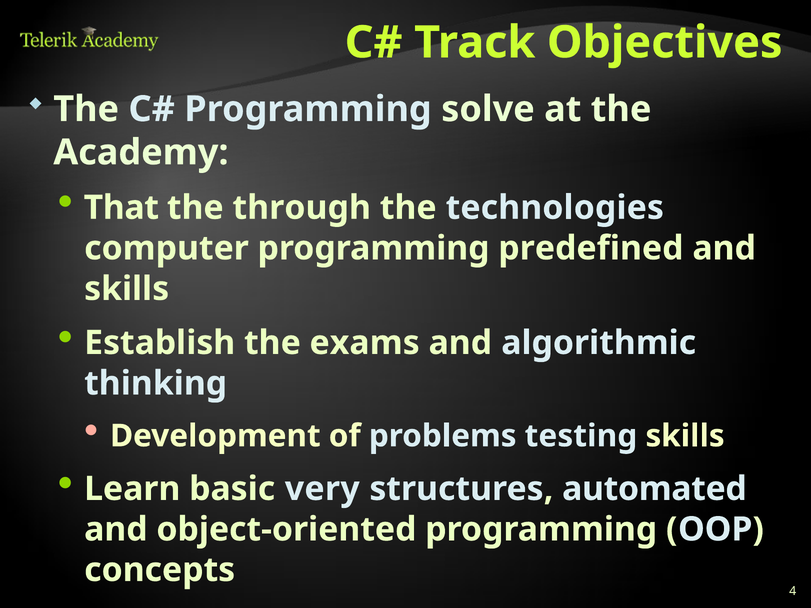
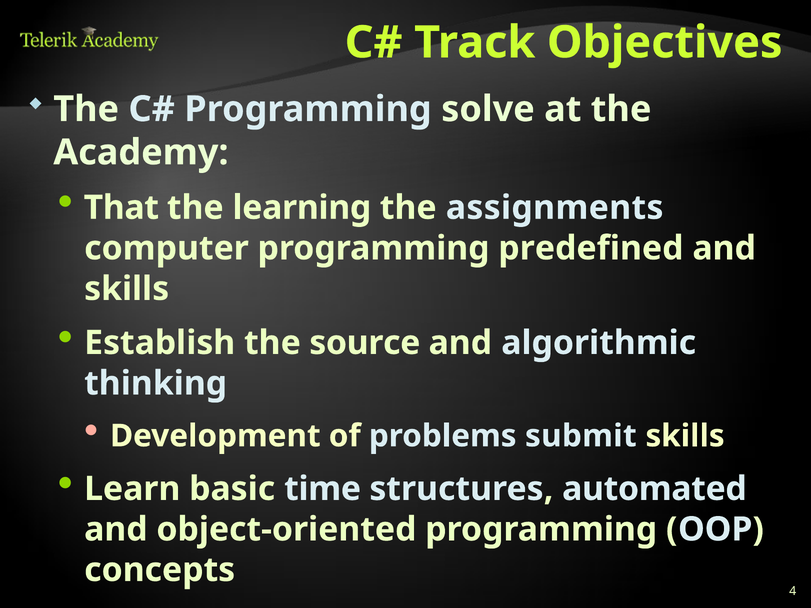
the through: through -> learning
the technologies: technologies -> assignments
exams: exams -> source
testing: testing -> submit
very: very -> time
